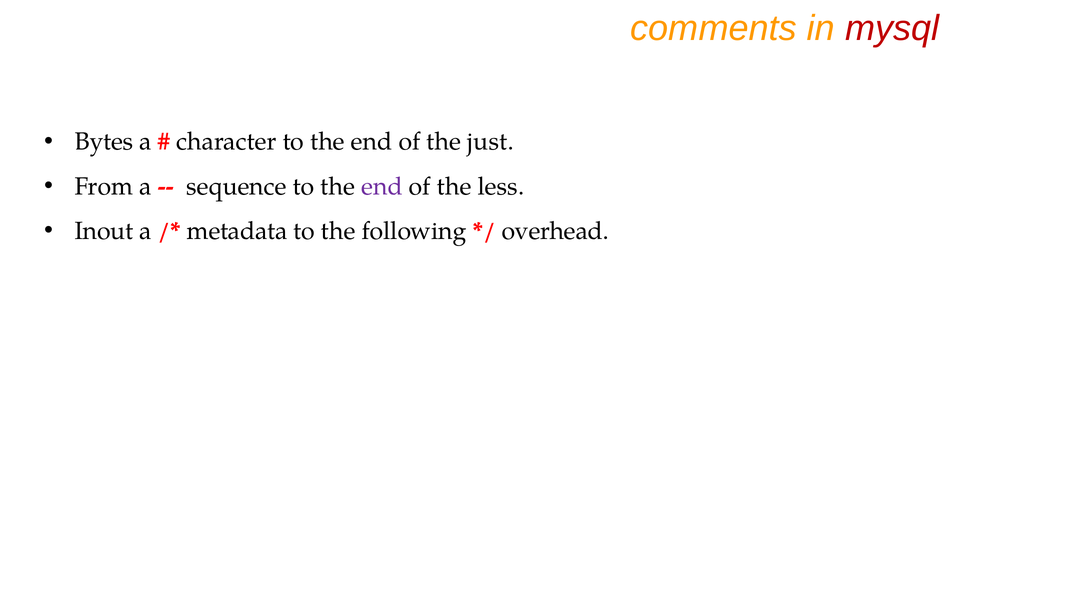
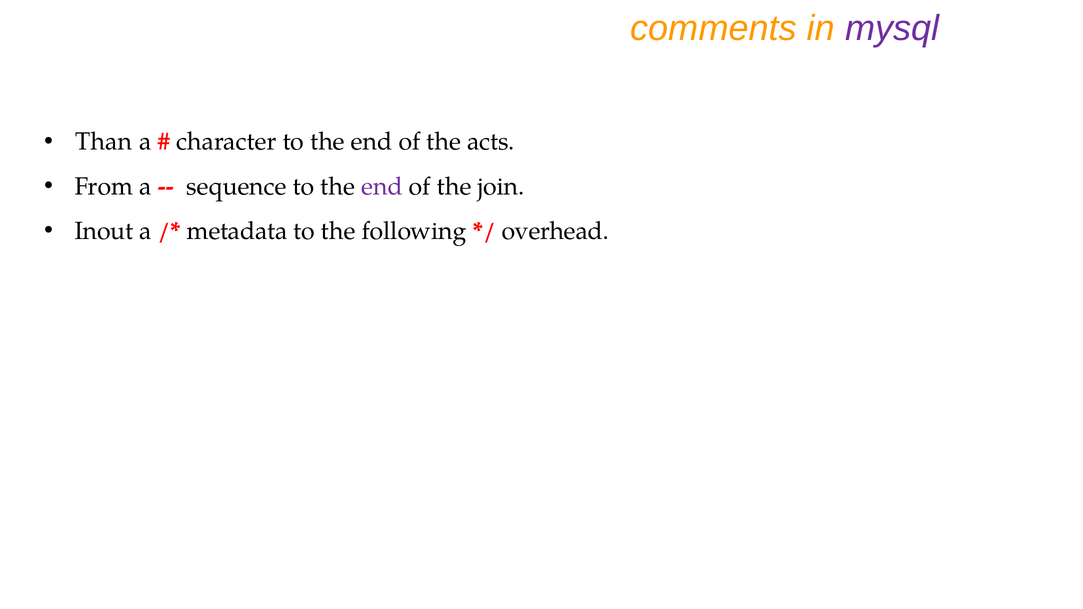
mysql colour: red -> purple
Bytes: Bytes -> Than
just: just -> acts
less: less -> join
